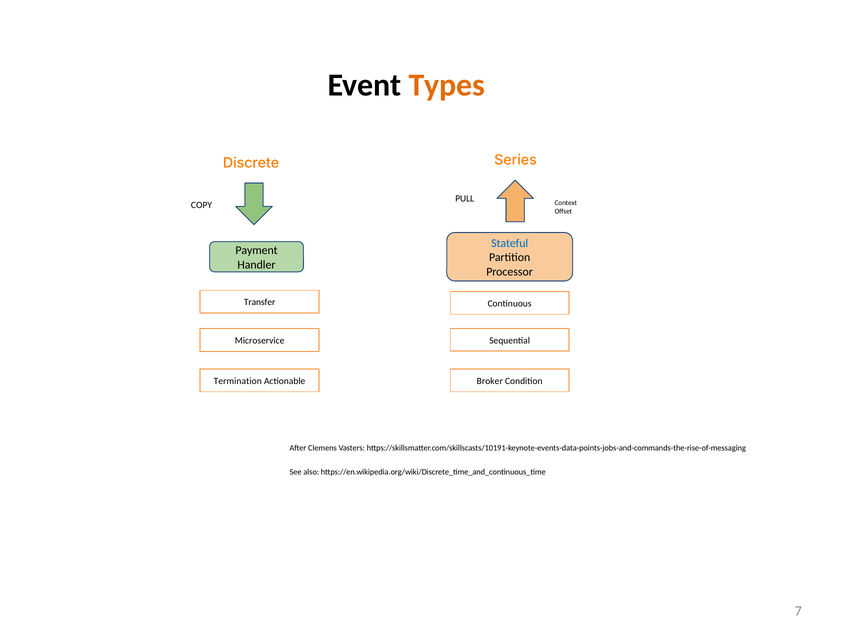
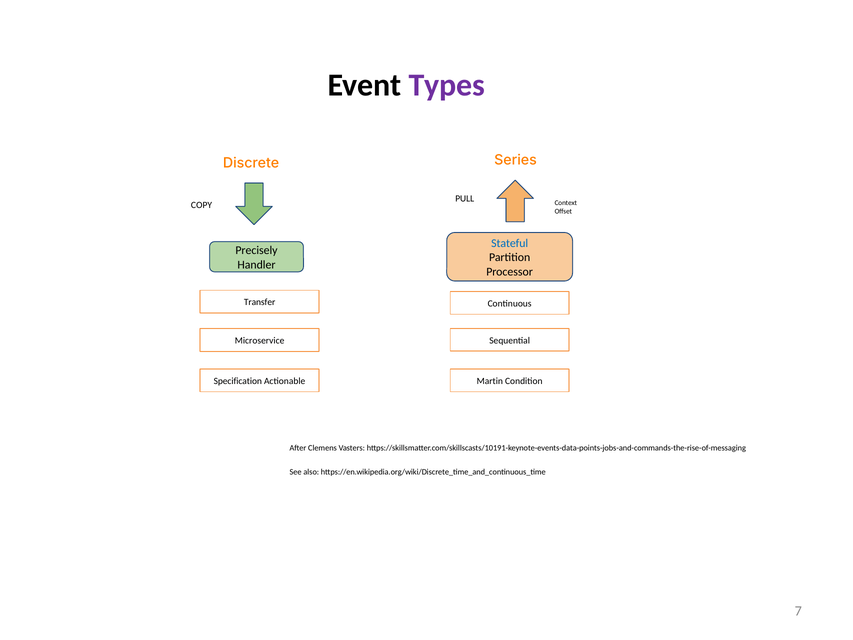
Types colour: orange -> purple
Payment: Payment -> Precisely
Termination: Termination -> Specification
Broker: Broker -> Martin
